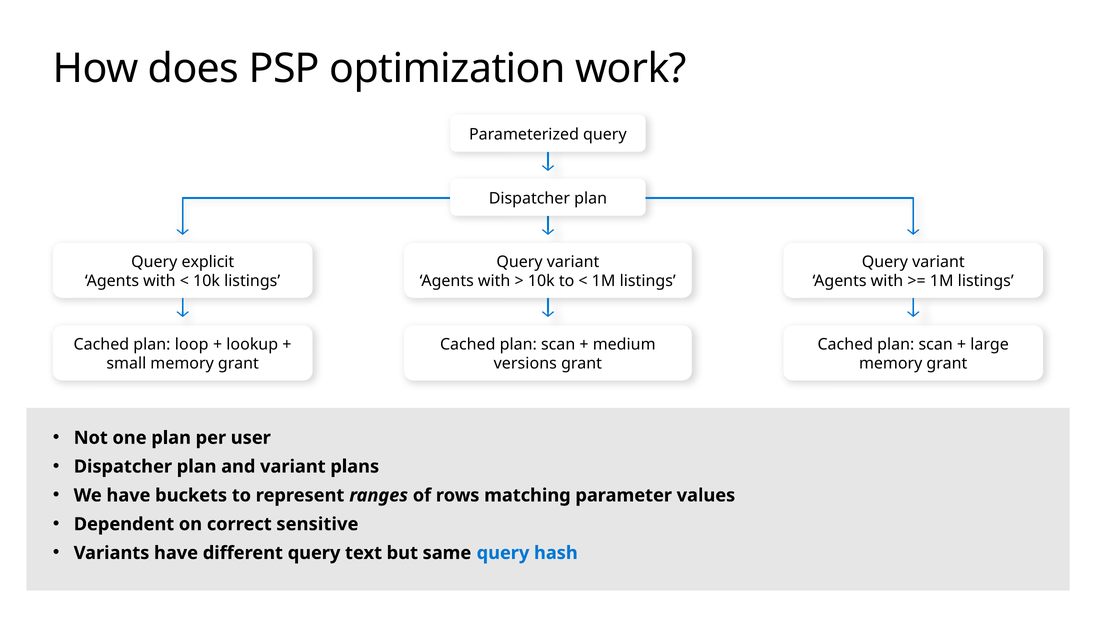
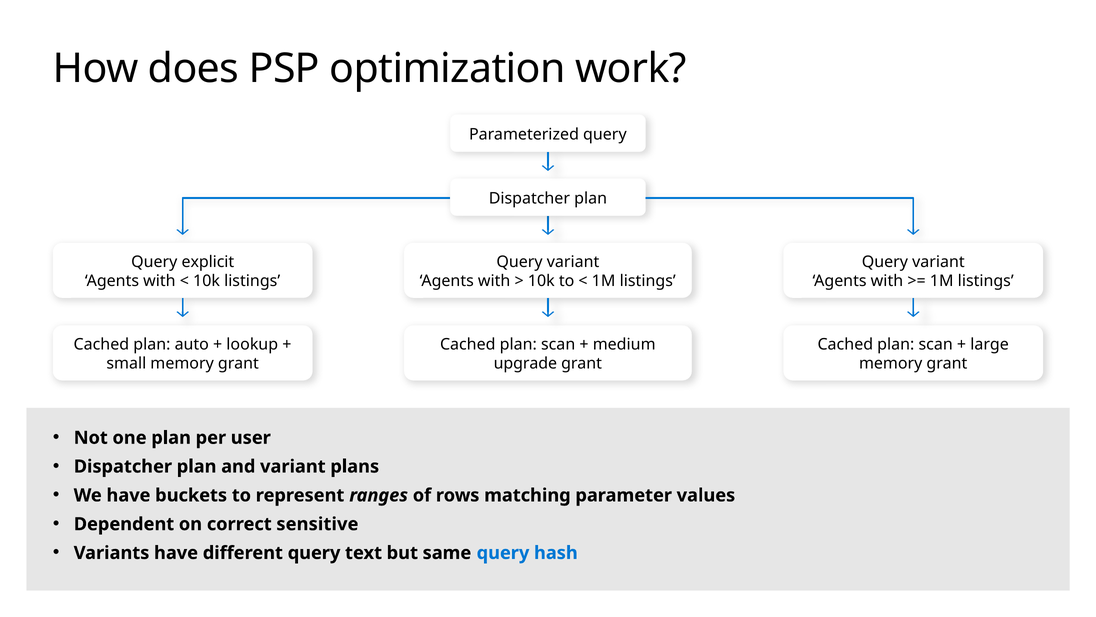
loop: loop -> auto
versions: versions -> upgrade
